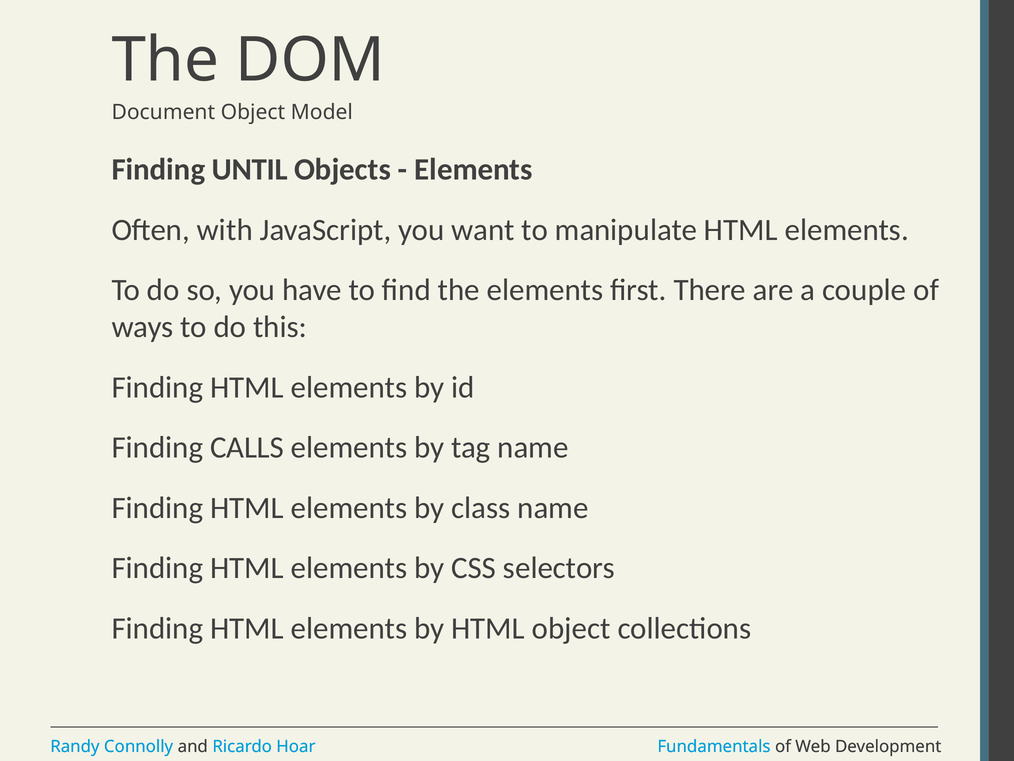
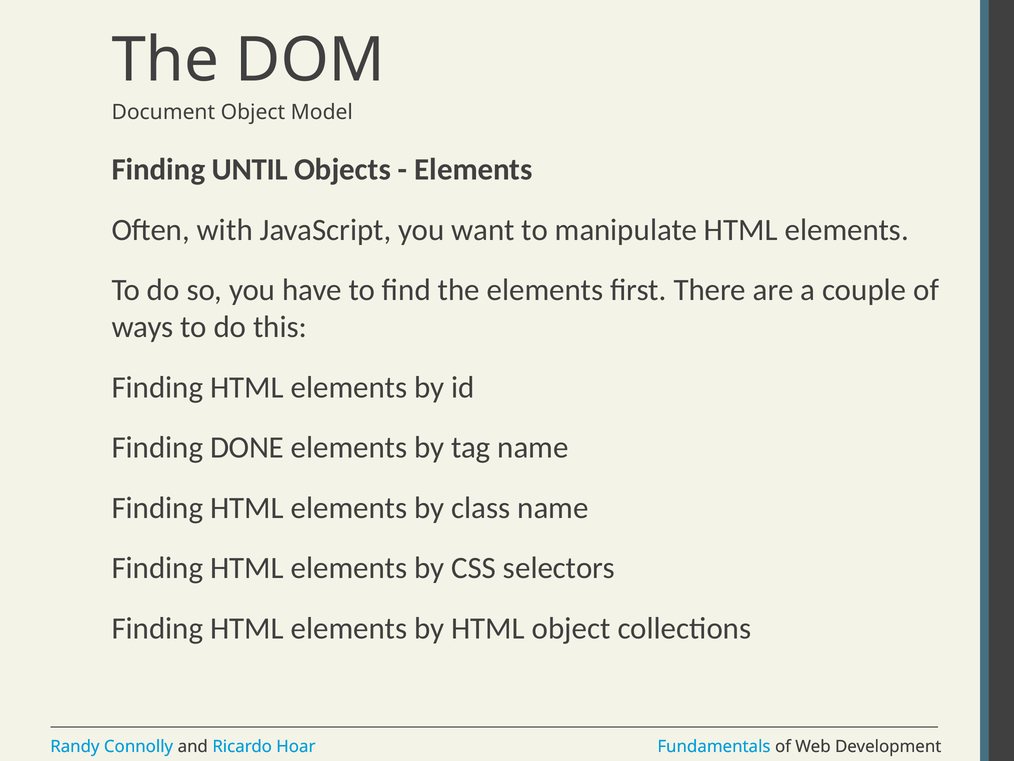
CALLS: CALLS -> DONE
